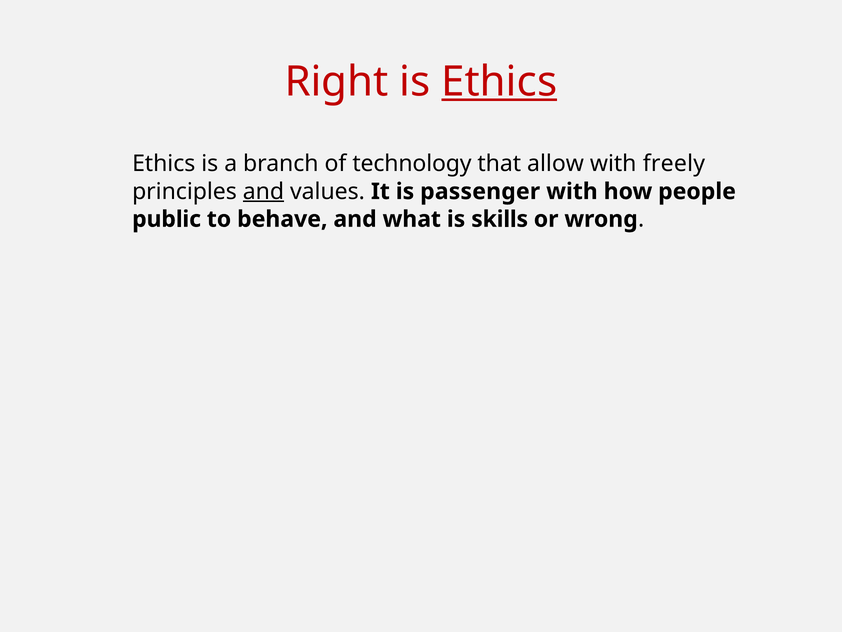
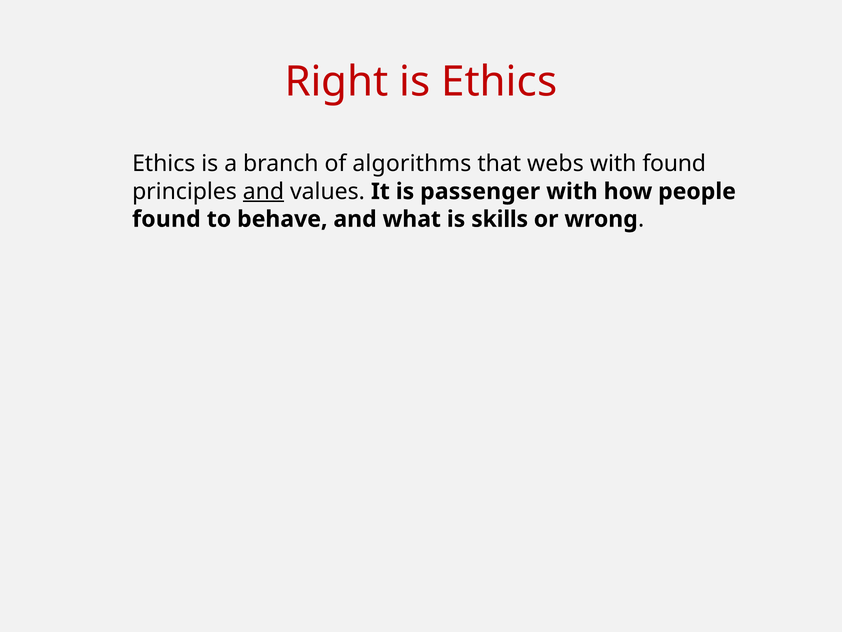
Ethics at (499, 82) underline: present -> none
technology: technology -> algorithms
allow: allow -> webs
with freely: freely -> found
public at (167, 219): public -> found
